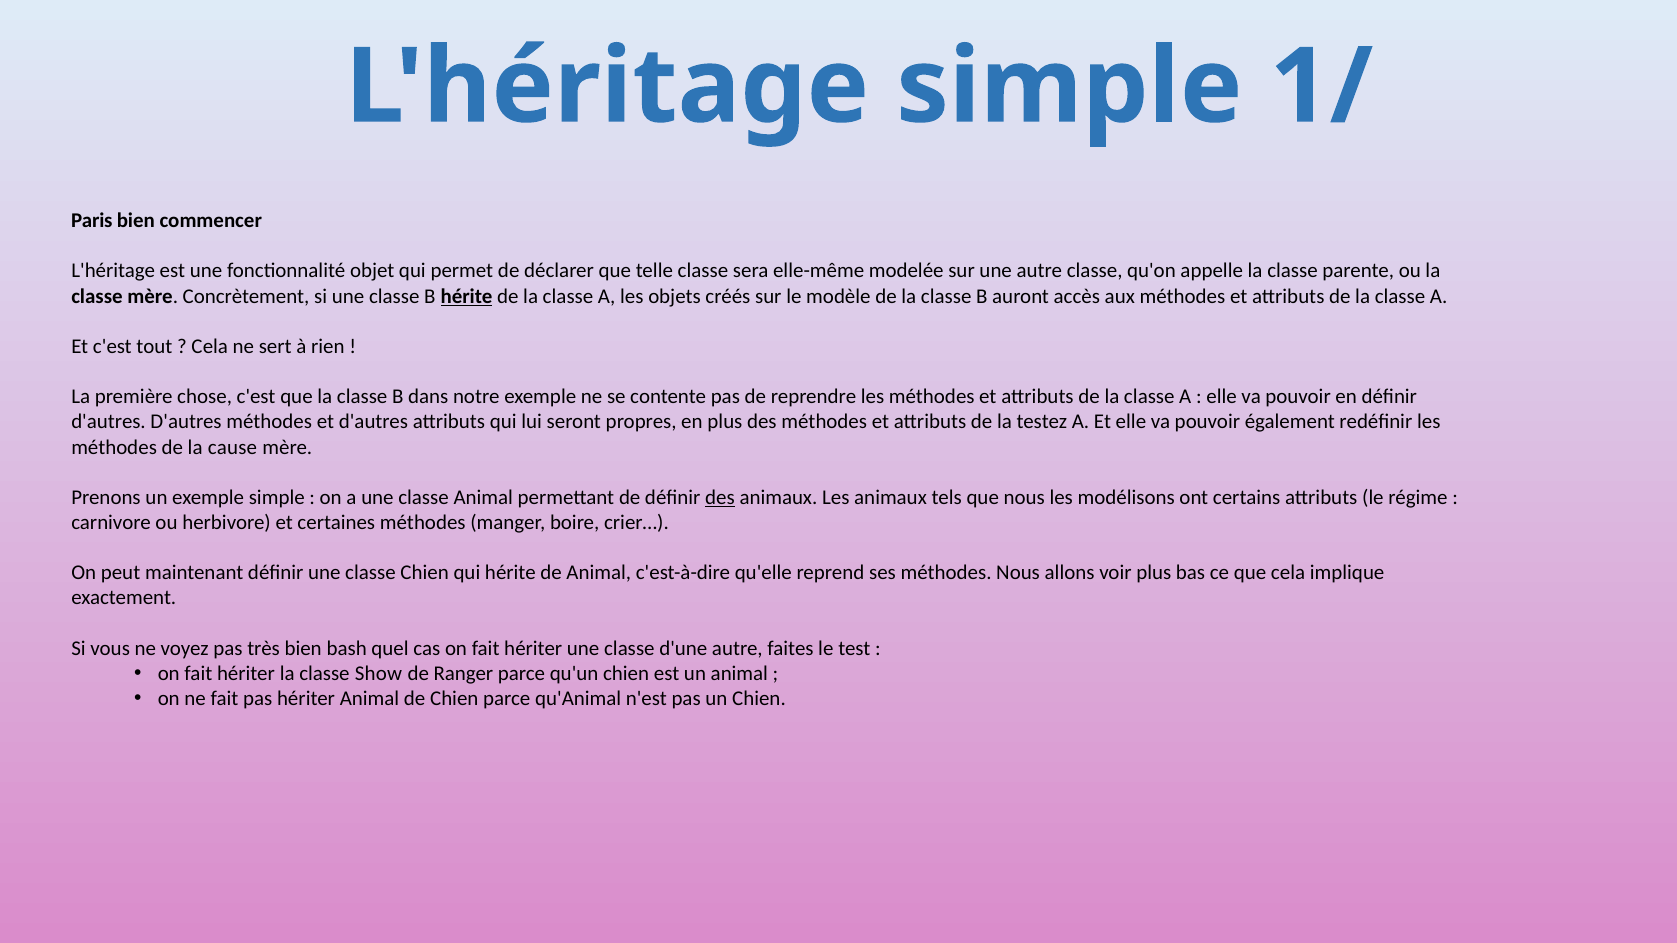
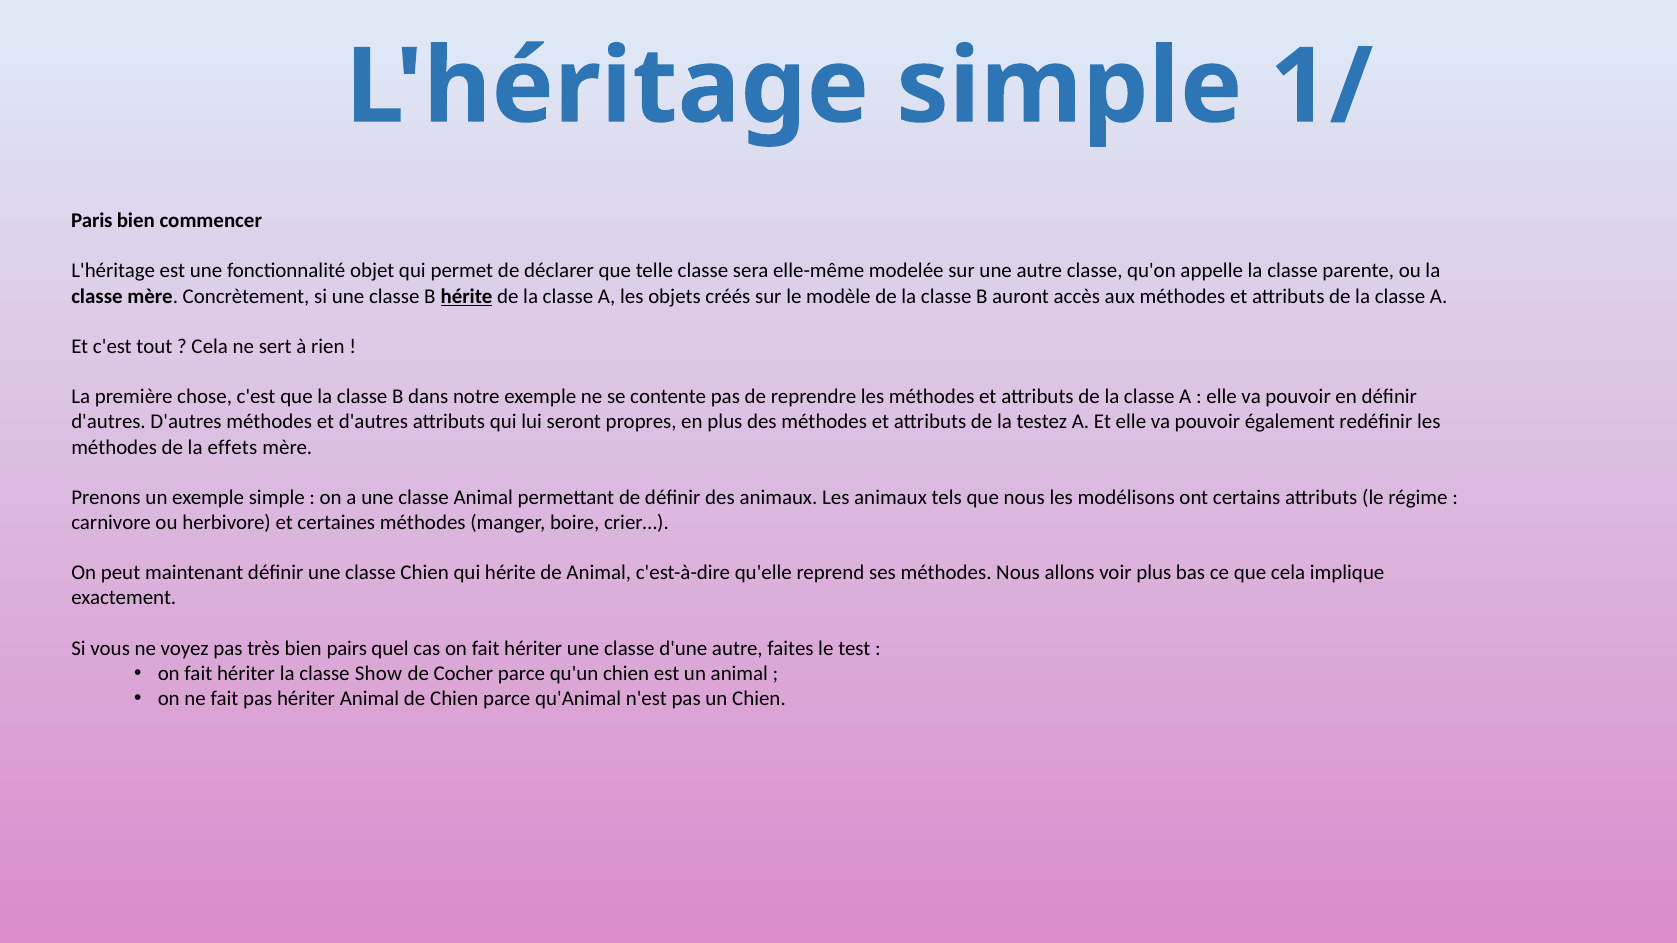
cause: cause -> effets
des at (720, 498) underline: present -> none
bash: bash -> pairs
Ranger: Ranger -> Cocher
